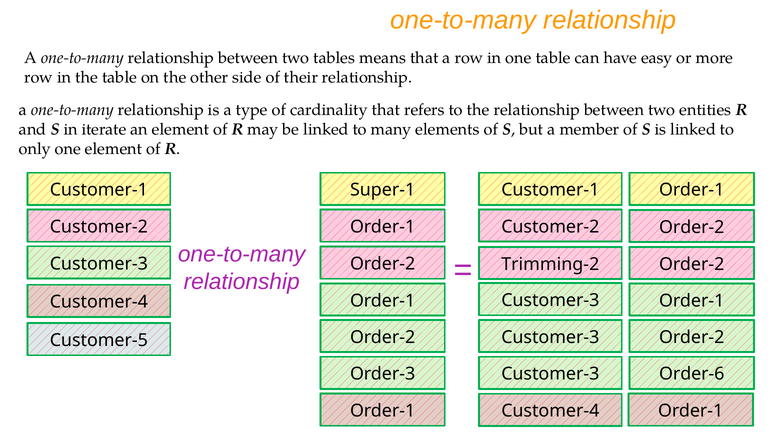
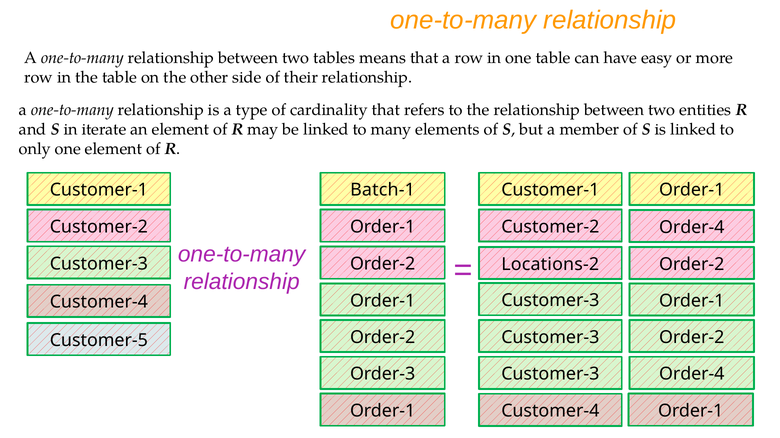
Super-1: Super-1 -> Batch-1
Customer-2 Order-2: Order-2 -> Order-4
Trimming-2: Trimming-2 -> Locations-2
Order-6 at (692, 375): Order-6 -> Order-4
